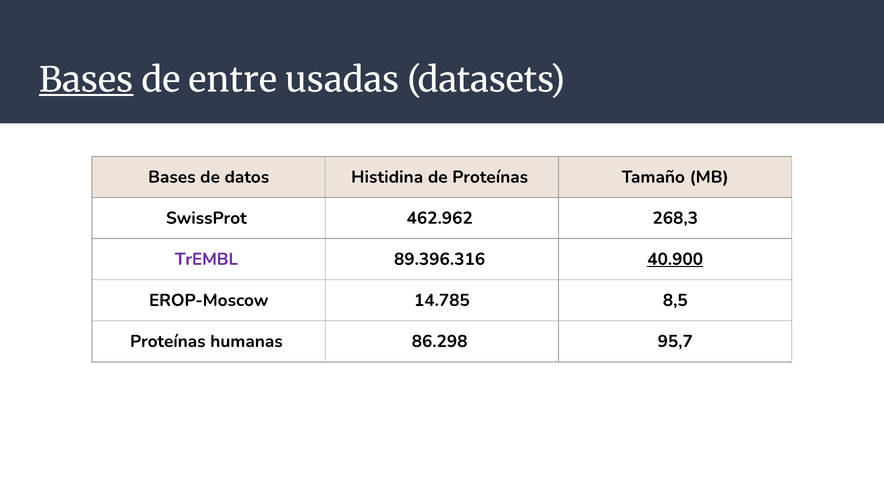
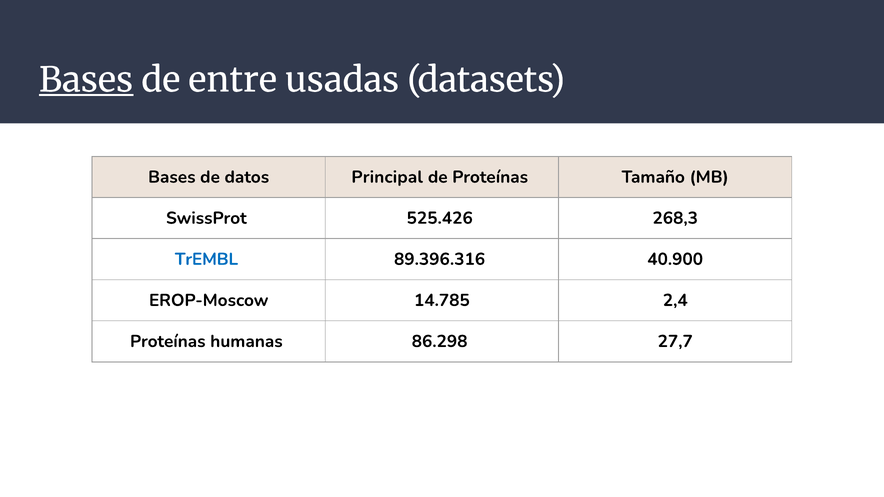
Histidina: Histidina -> Principal
462.962: 462.962 -> 525.426
TrEMBL colour: purple -> blue
40.900 underline: present -> none
8,5: 8,5 -> 2,4
95,7: 95,7 -> 27,7
